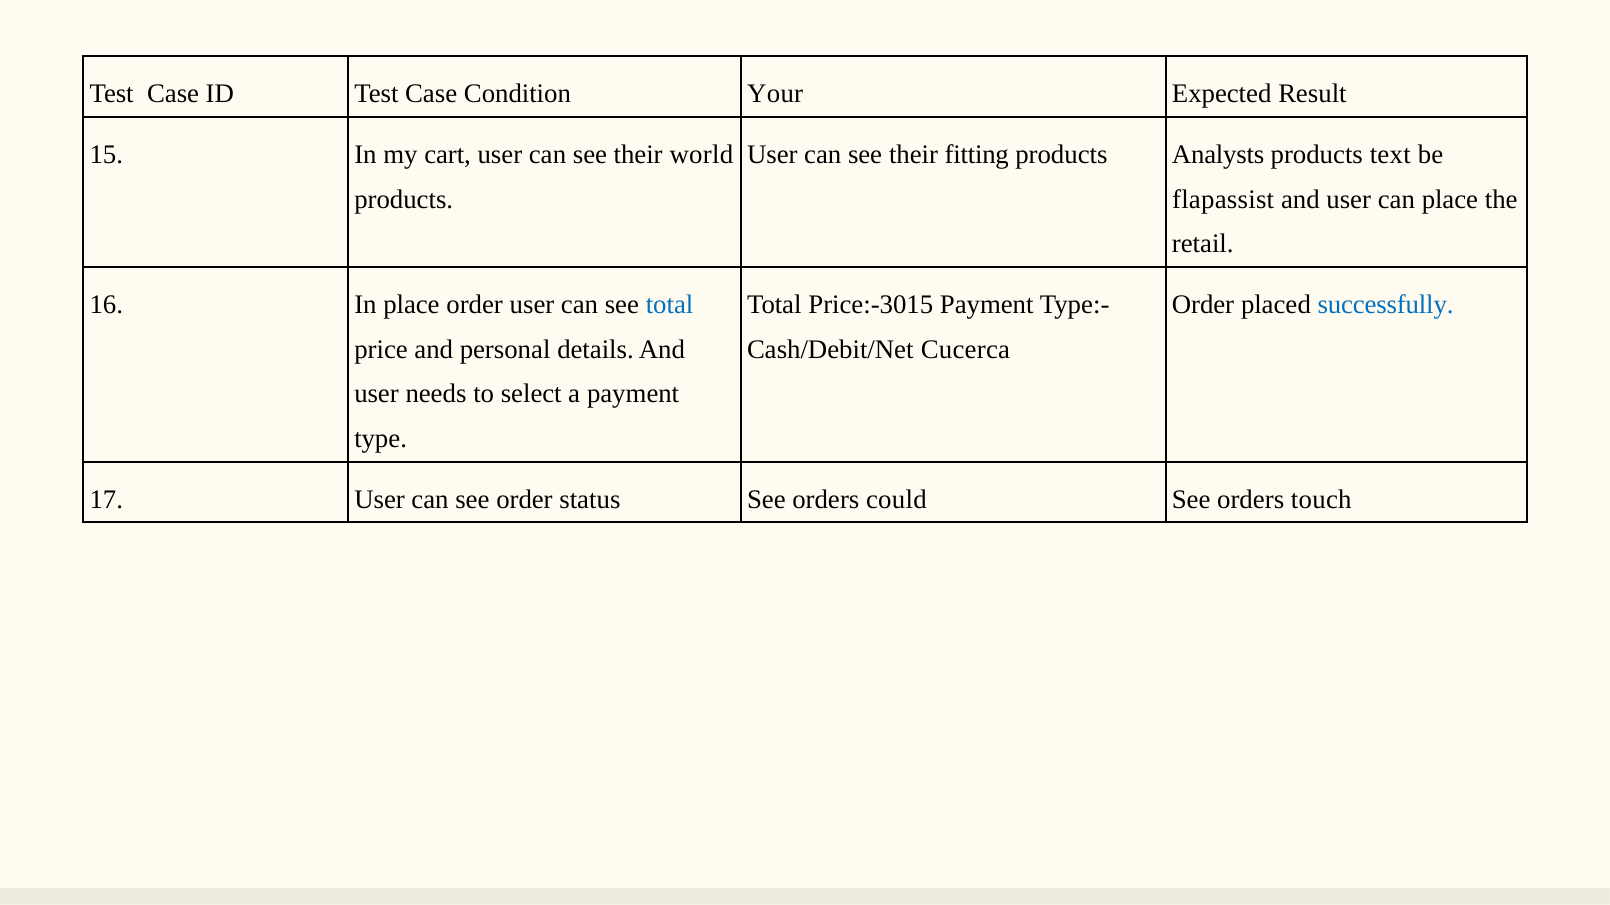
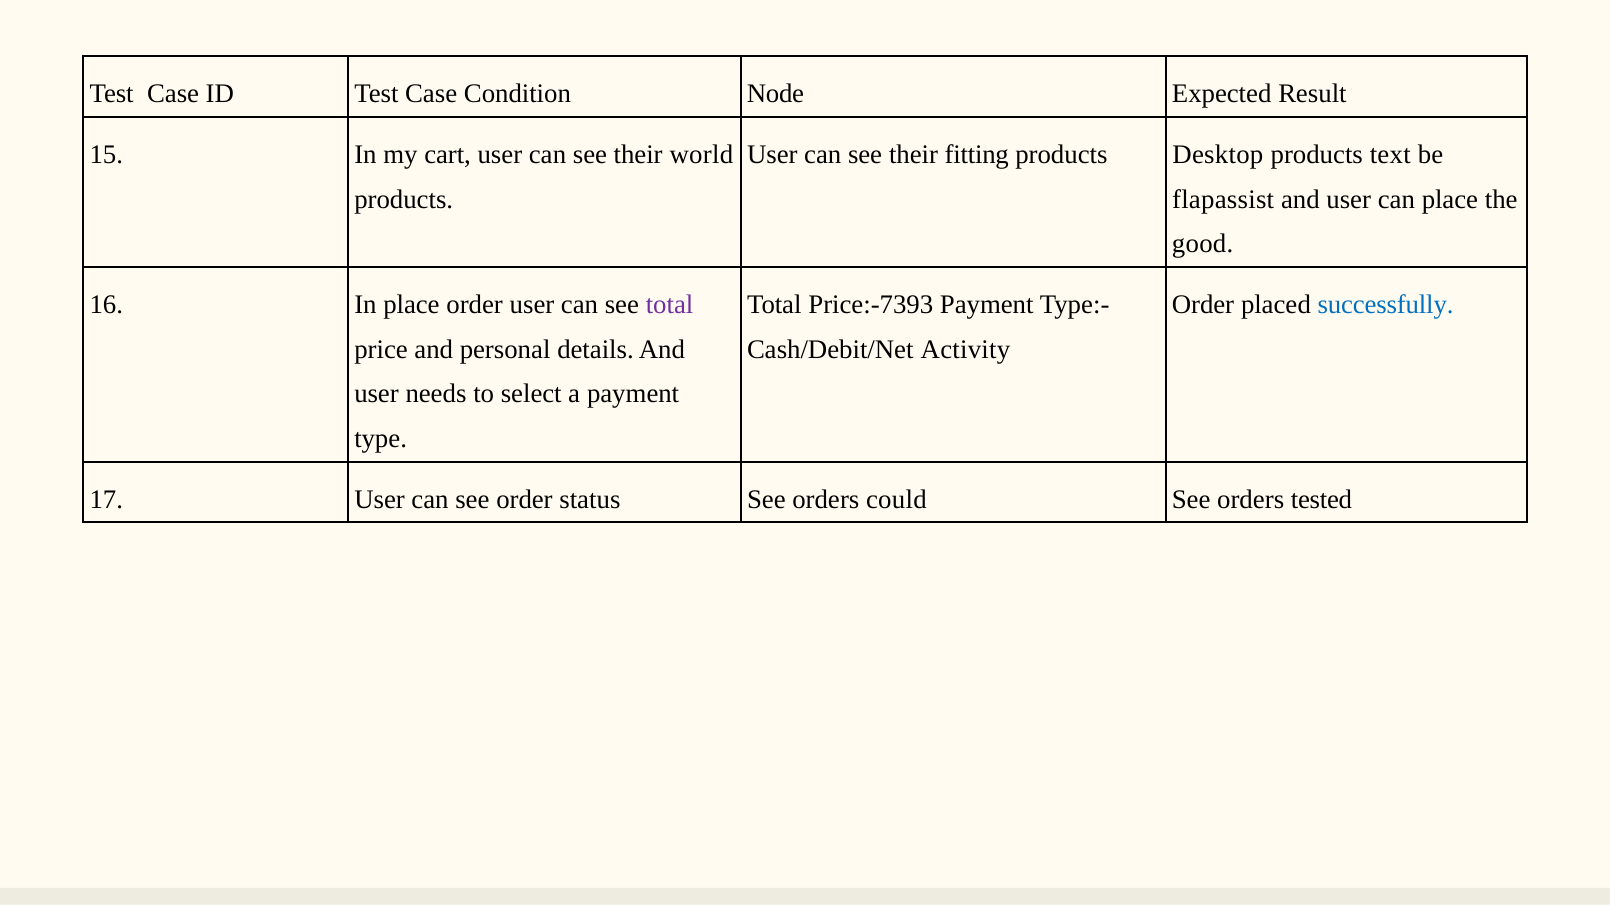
Your: Your -> Node
Analysts: Analysts -> Desktop
retail: retail -> good
total at (670, 305) colour: blue -> purple
Price:-3015: Price:-3015 -> Price:-7393
Cucerca: Cucerca -> Activity
touch: touch -> tested
